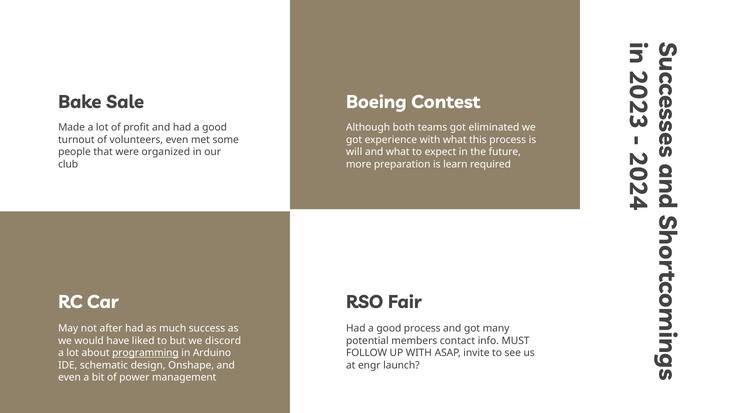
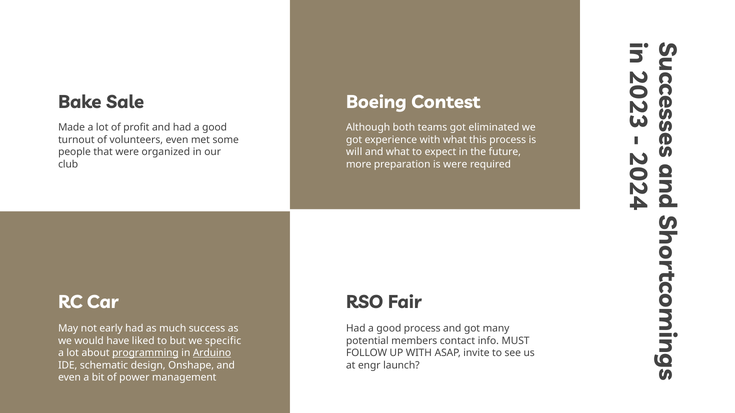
is learn: learn -> were
after: after -> early
discord: discord -> specific
Arduino underline: none -> present
